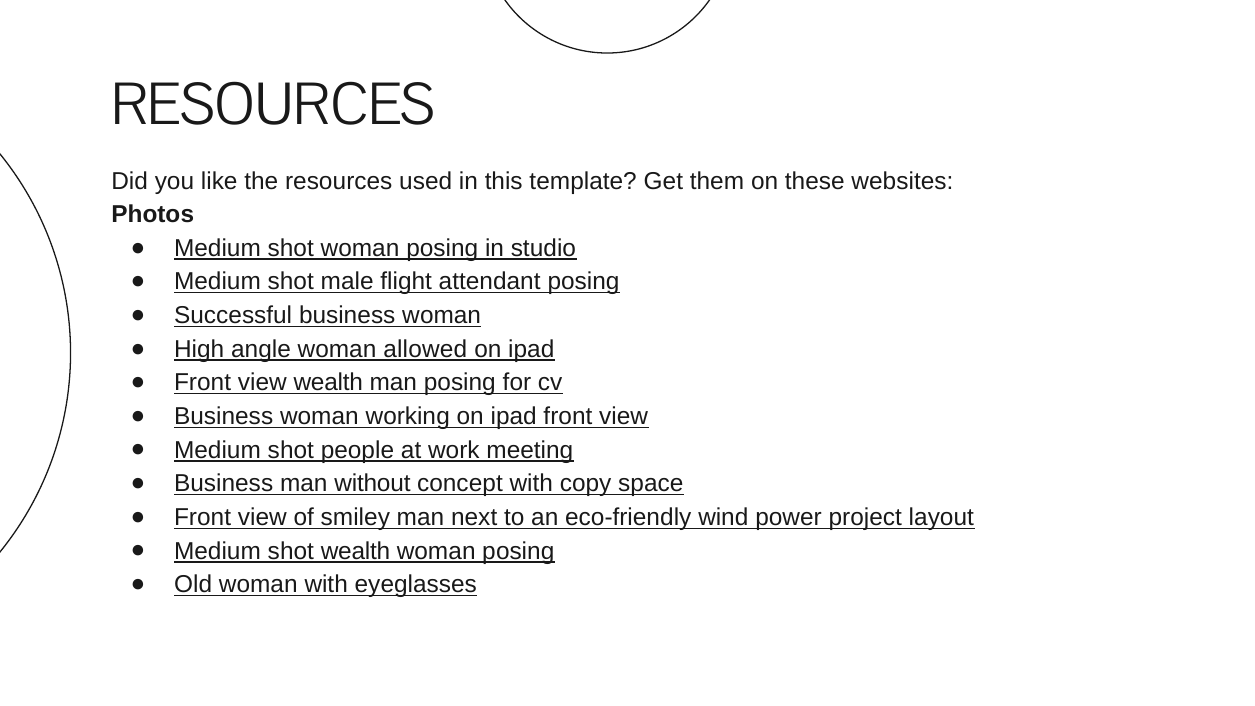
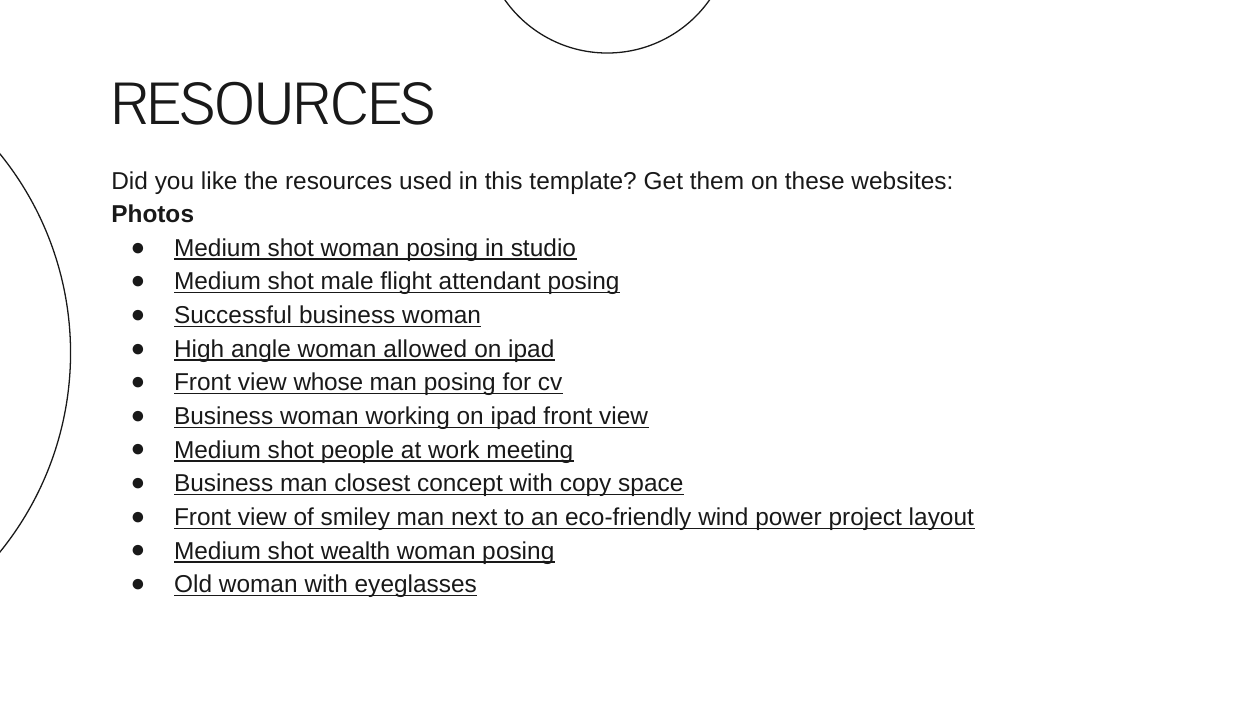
view wealth: wealth -> whose
without: without -> closest
